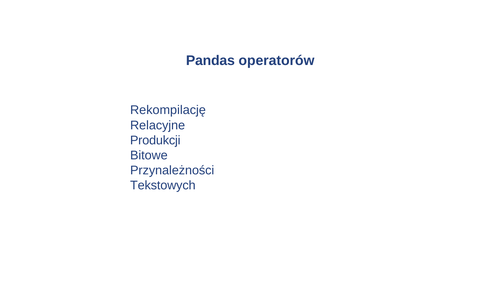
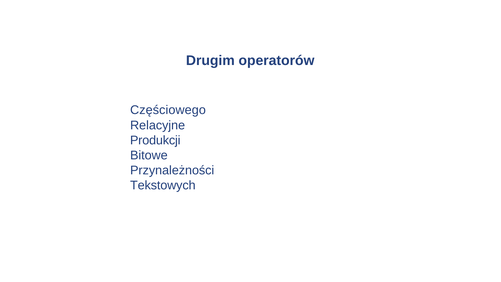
Pandas: Pandas -> Drugim
Rekompilację: Rekompilację -> Częściowego
